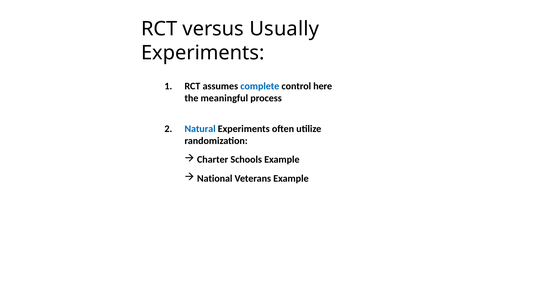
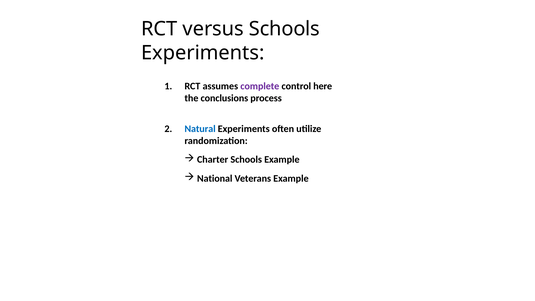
versus Usually: Usually -> Schools
complete colour: blue -> purple
meaningful: meaningful -> conclusions
